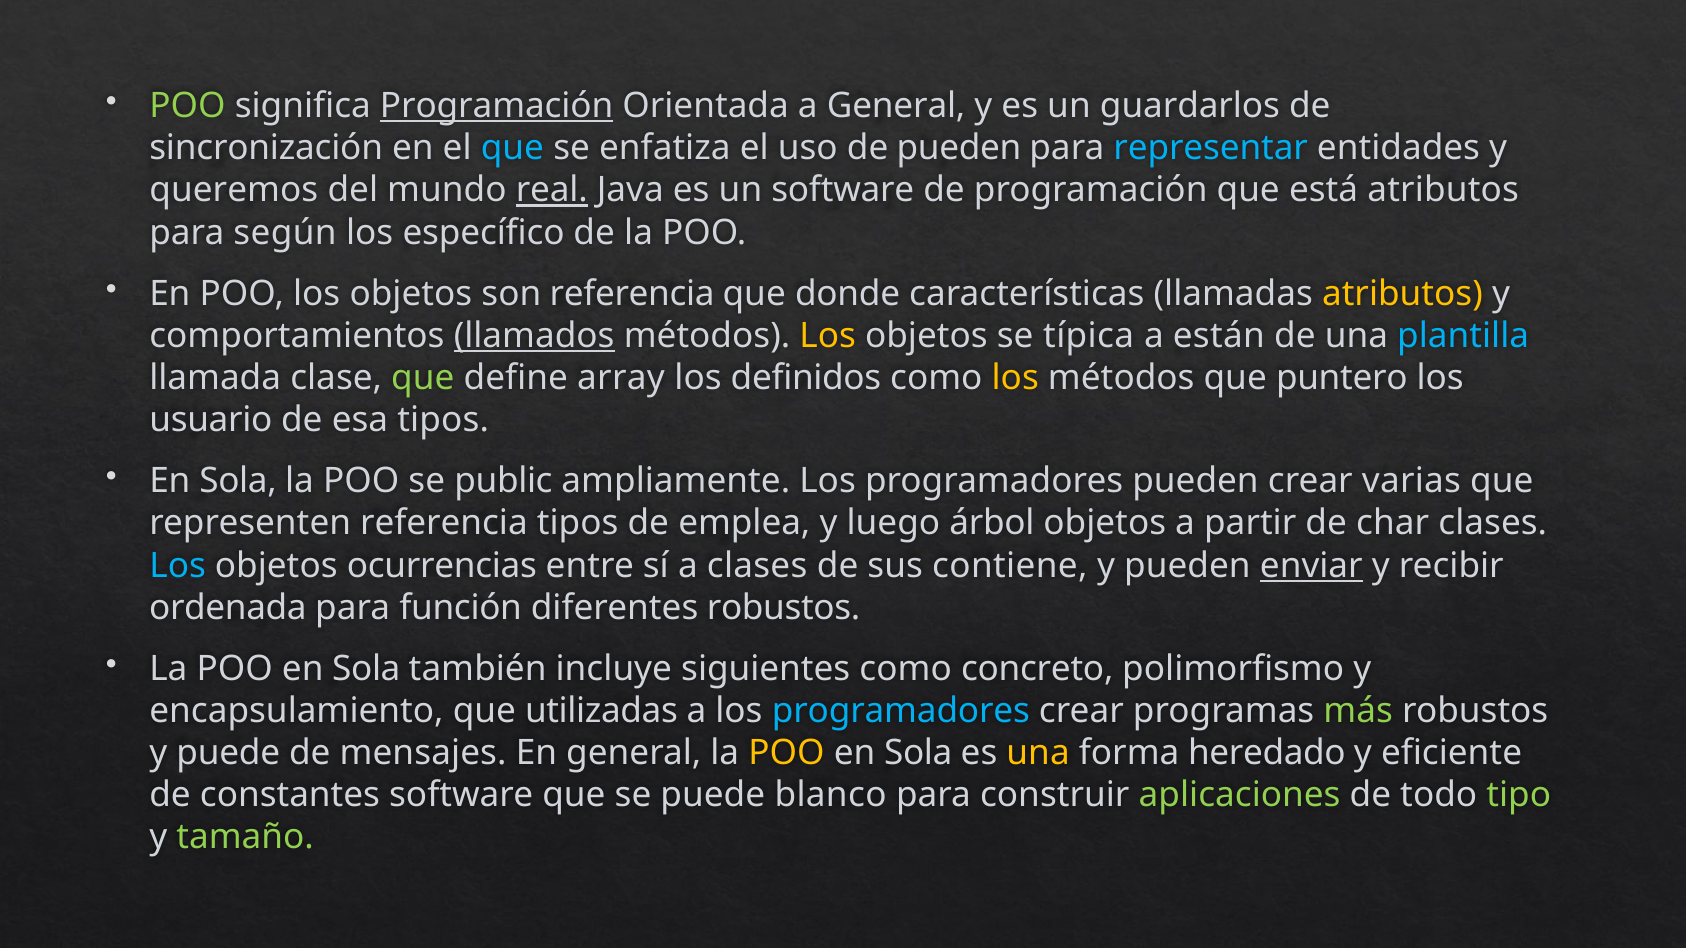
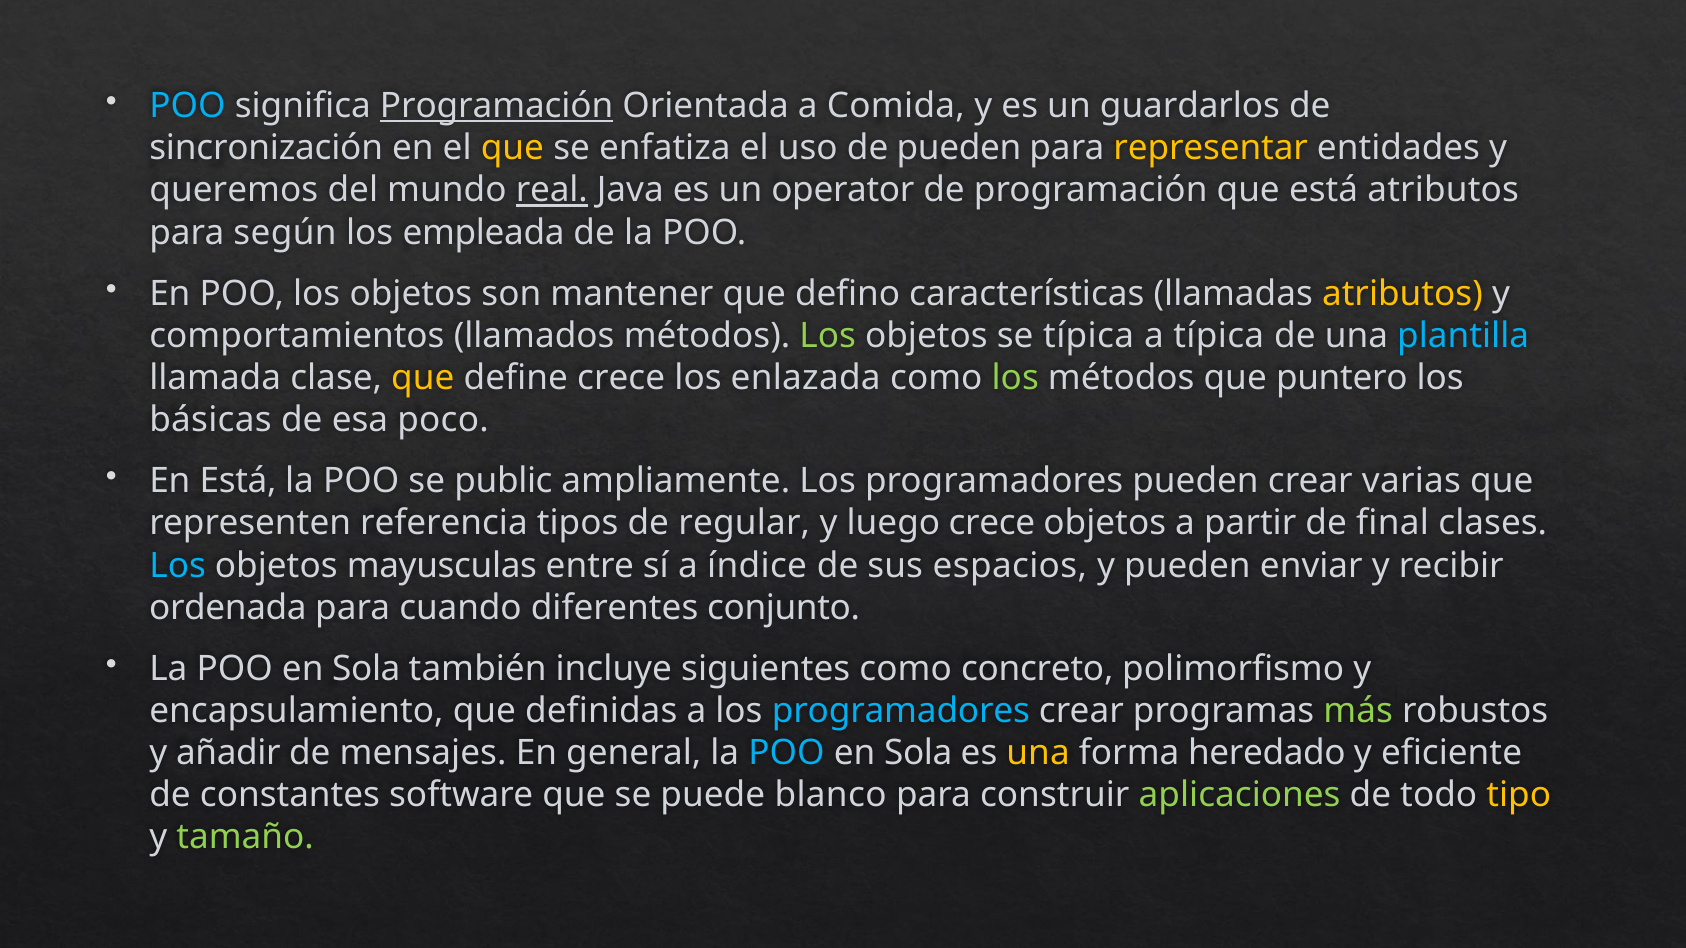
POO at (187, 106) colour: light green -> light blue
a General: General -> Comida
que at (512, 148) colour: light blue -> yellow
representar colour: light blue -> yellow
un software: software -> operator
específico: específico -> empleada
son referencia: referencia -> mantener
donde: donde -> defino
llamados underline: present -> none
Los at (828, 336) colour: yellow -> light green
a están: están -> típica
que at (423, 378) colour: light green -> yellow
define array: array -> crece
definidos: definidos -> enlazada
los at (1015, 378) colour: yellow -> light green
usuario: usuario -> básicas
esa tipos: tipos -> poco
Sola at (238, 481): Sola -> Está
emplea: emplea -> regular
luego árbol: árbol -> crece
char: char -> final
ocurrencias: ocurrencias -> mayusculas
a clases: clases -> índice
contiene: contiene -> espacios
enviar underline: present -> none
función: función -> cuando
diferentes robustos: robustos -> conjunto
utilizadas: utilizadas -> definidas
y puede: puede -> añadir
POO at (786, 753) colour: yellow -> light blue
tipo colour: light green -> yellow
